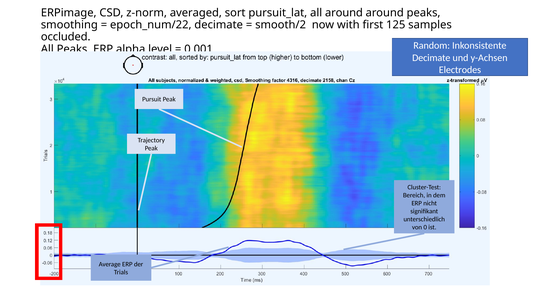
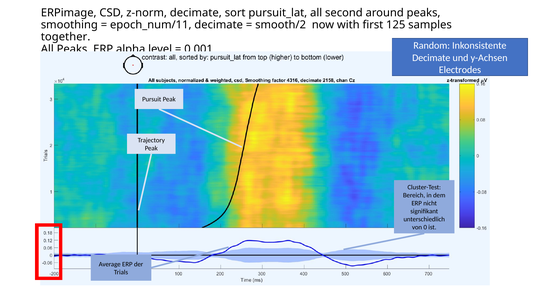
z-norm averaged: averaged -> decimate
all around: around -> second
epoch_num/22: epoch_num/22 -> epoch_num/11
occluded: occluded -> together
